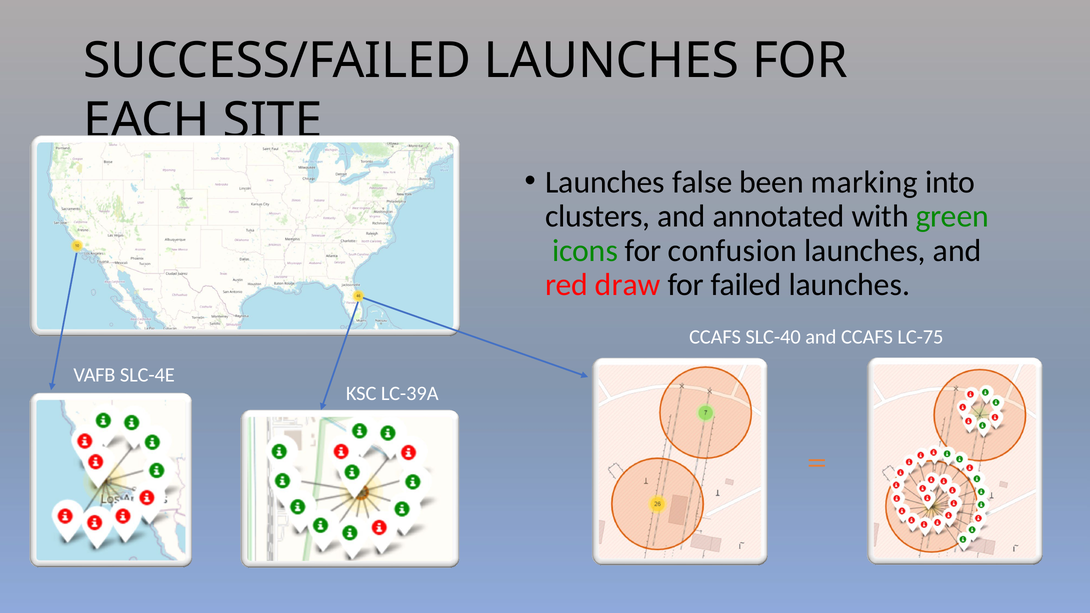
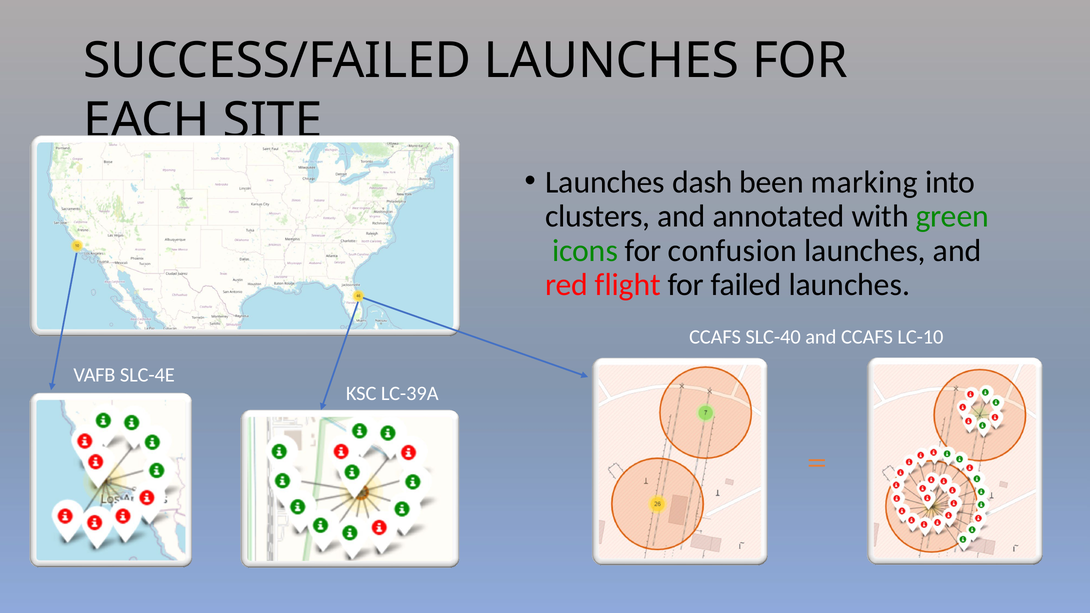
false: false -> dash
draw: draw -> flight
LC-75: LC-75 -> LC-10
